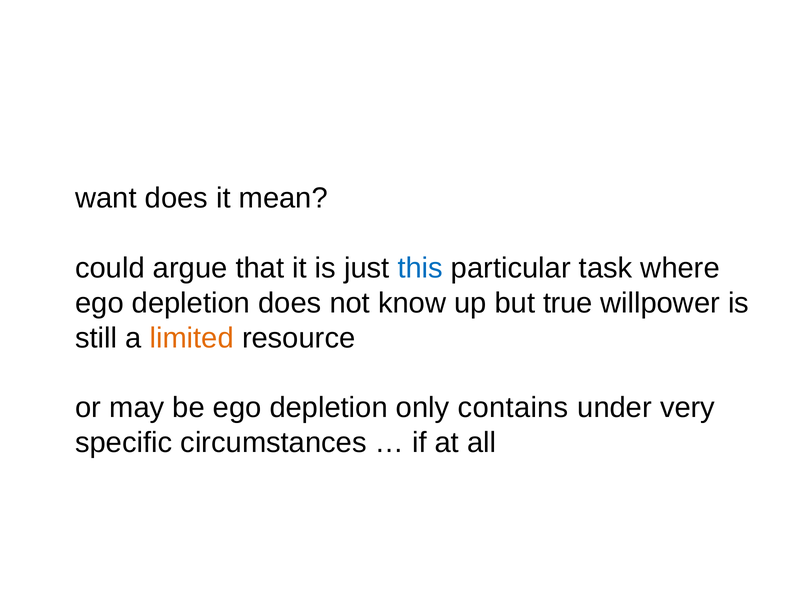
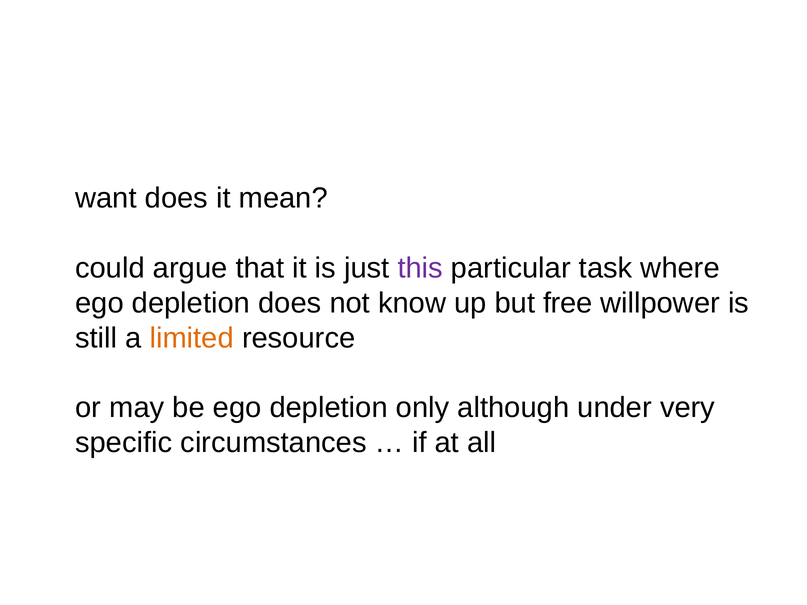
this colour: blue -> purple
true: true -> free
contains: contains -> although
